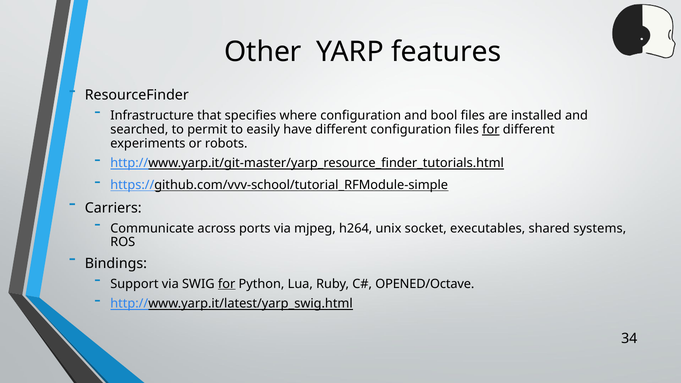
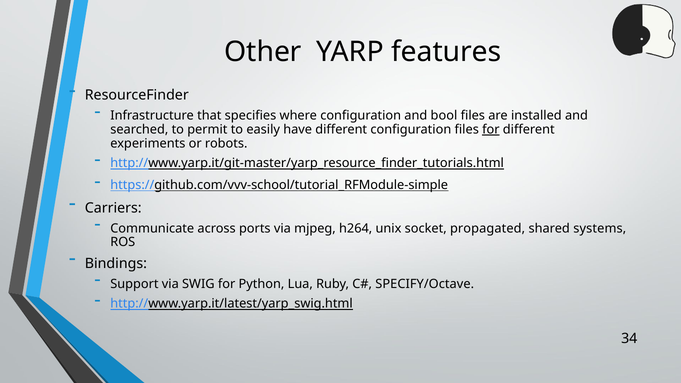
executables: executables -> propagated
for at (227, 284) underline: present -> none
OPENED/Octave: OPENED/Octave -> SPECIFY/Octave
